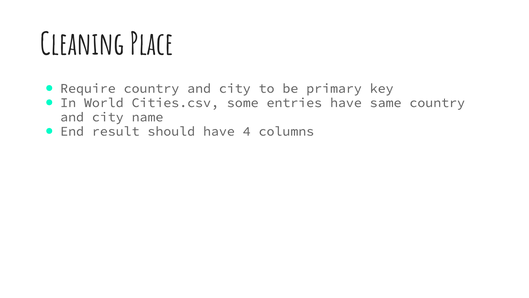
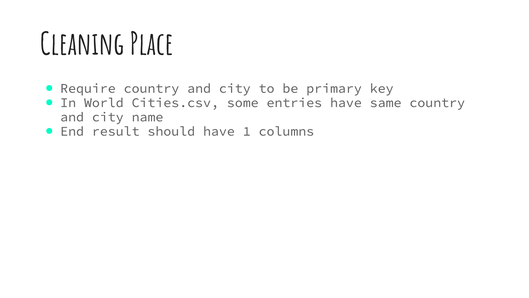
4: 4 -> 1
